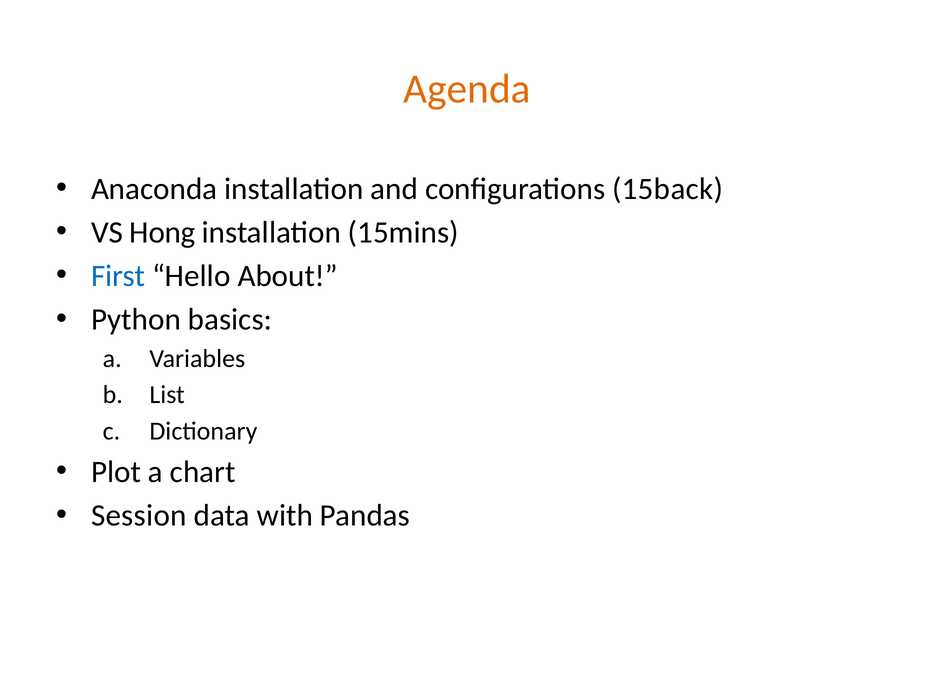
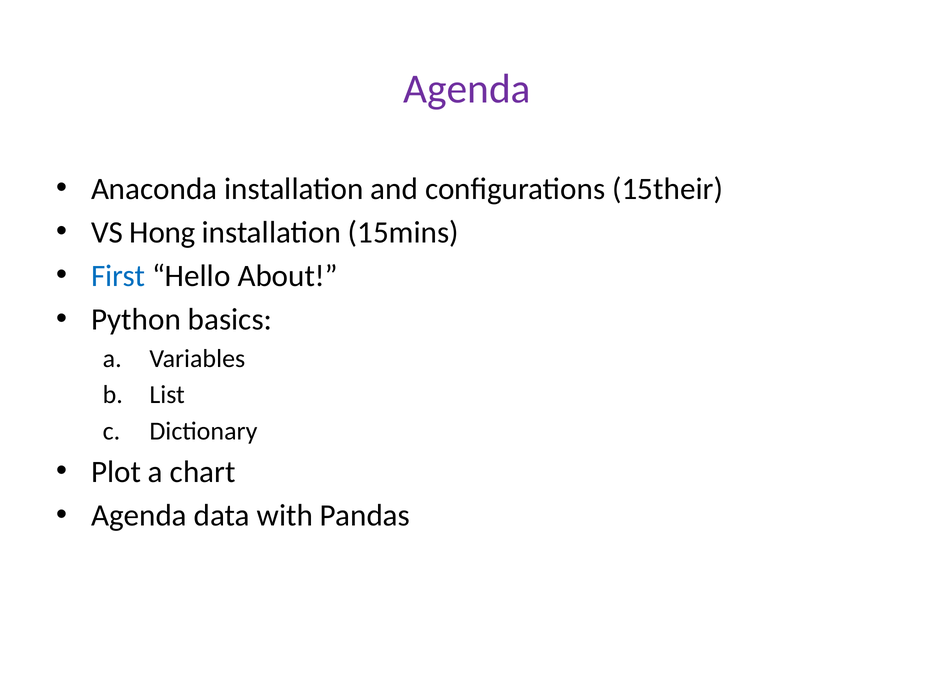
Agenda at (467, 89) colour: orange -> purple
15back: 15back -> 15their
Session at (139, 516): Session -> Agenda
